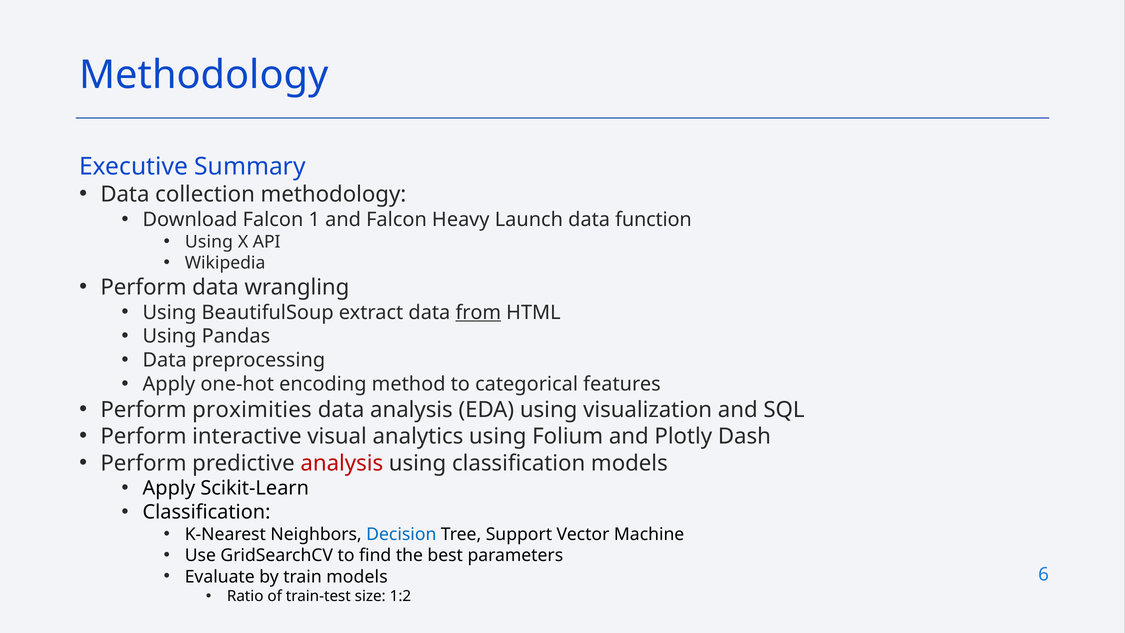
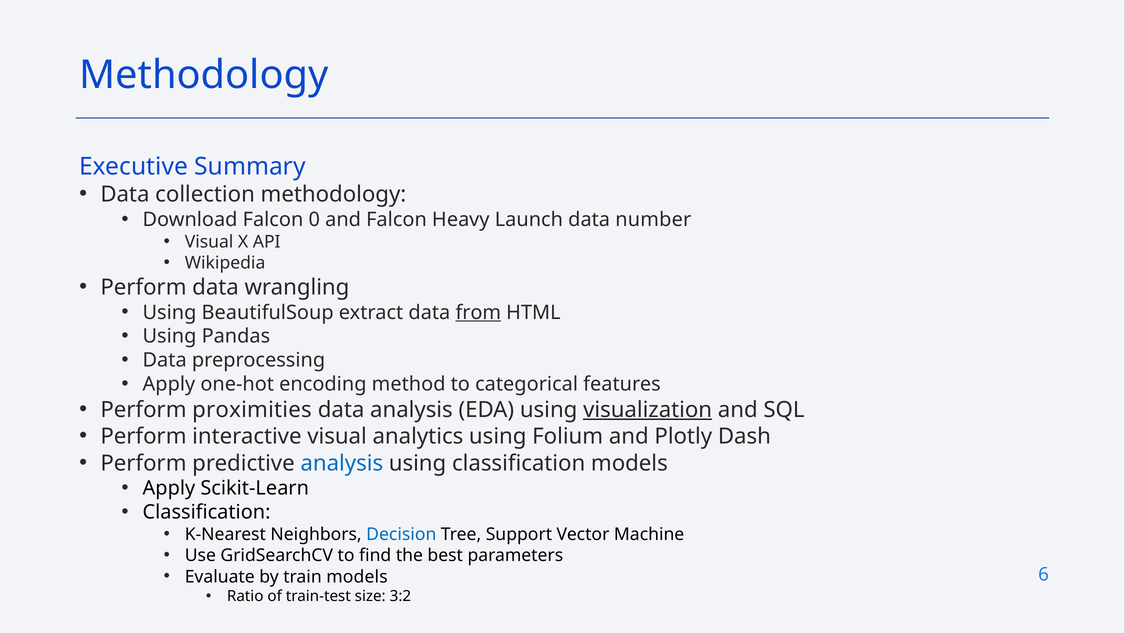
1: 1 -> 0
function: function -> number
Using at (209, 242): Using -> Visual
visualization underline: none -> present
analysis at (342, 463) colour: red -> blue
1:2: 1:2 -> 3:2
